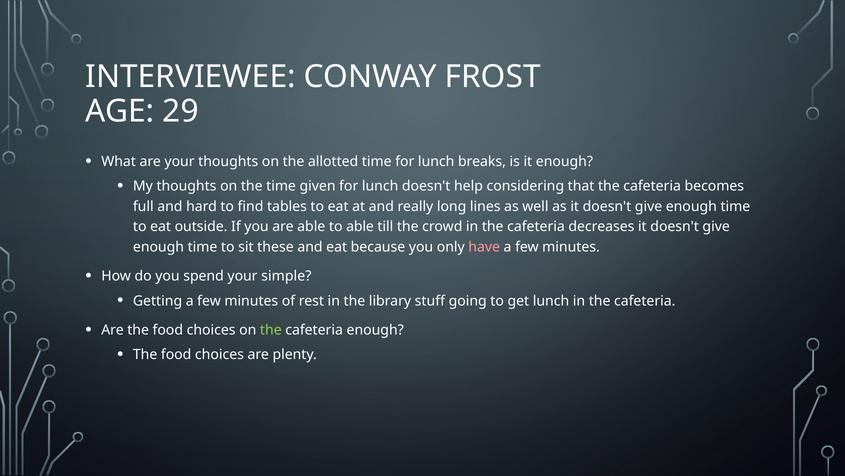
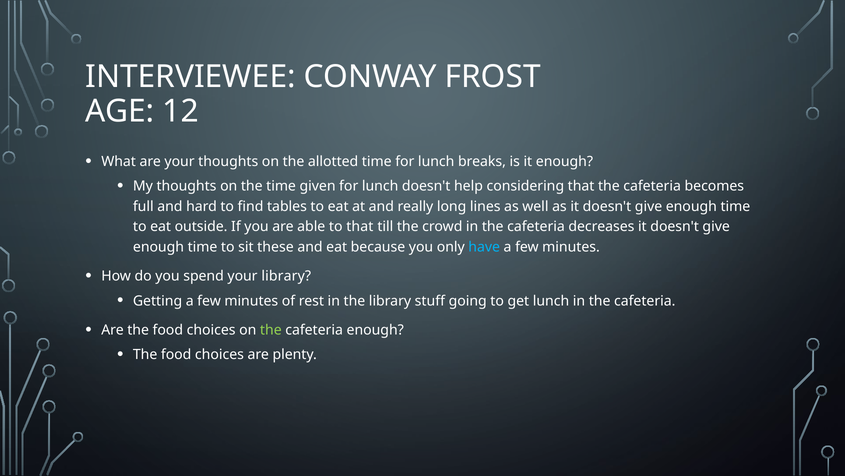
29: 29 -> 12
to able: able -> that
have colour: pink -> light blue
your simple: simple -> library
